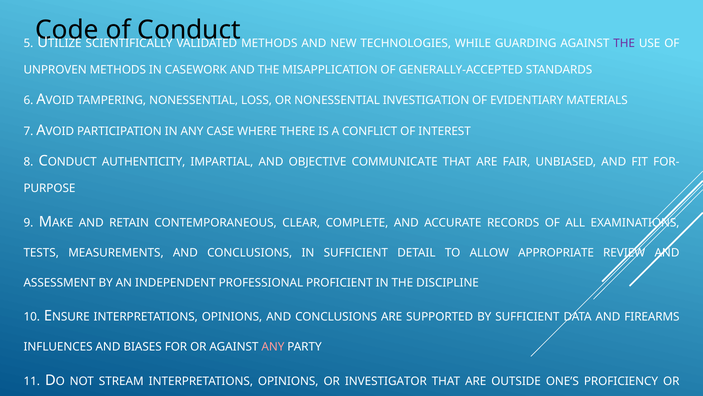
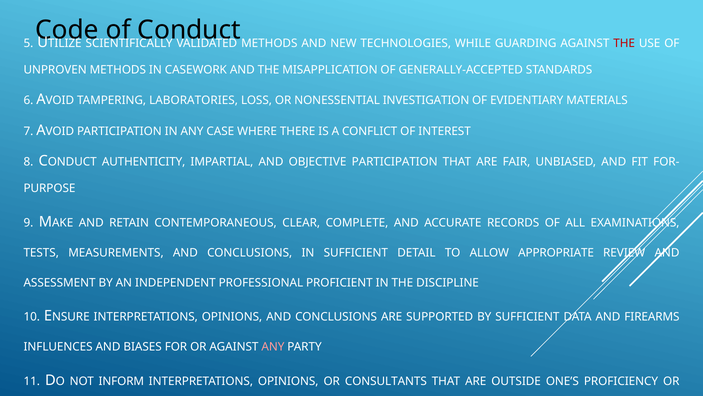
THE at (624, 43) colour: purple -> red
TAMPERING NONESSENTIAL: NONESSENTIAL -> LABORATORIES
OBJECTIVE COMMUNICATE: COMMUNICATE -> PARTICIPATION
STREAM: STREAM -> INFORM
INVESTIGATOR: INVESTIGATOR -> CONSULTANTS
